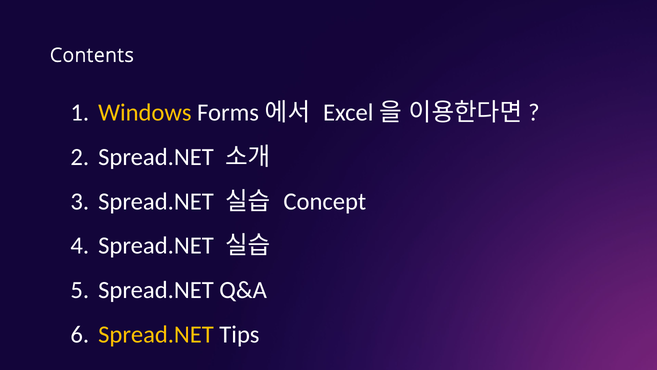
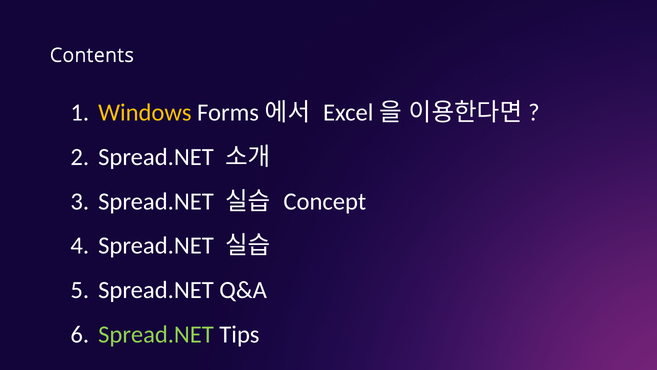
Spread.NET at (156, 334) colour: yellow -> light green
